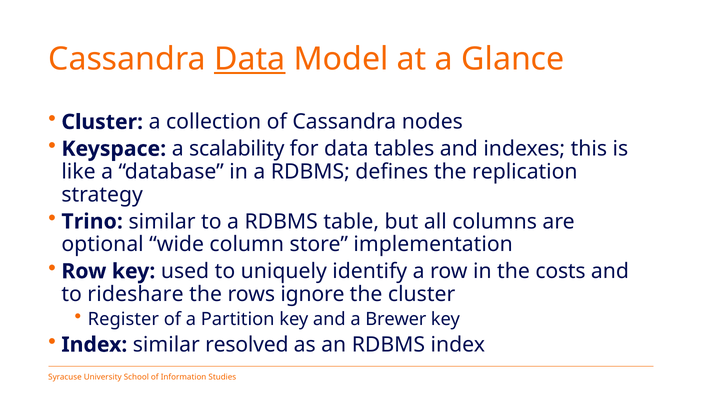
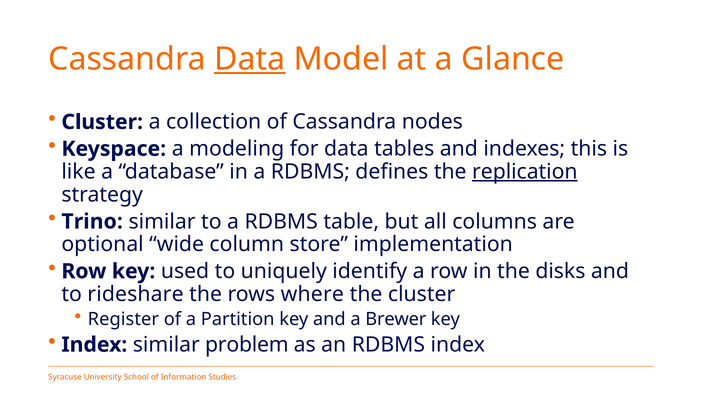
scalability: scalability -> modeling
replication underline: none -> present
costs: costs -> disks
ignore: ignore -> where
resolved: resolved -> problem
